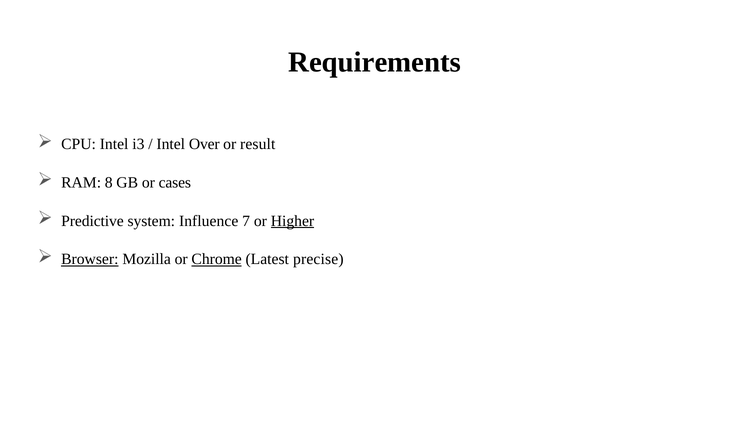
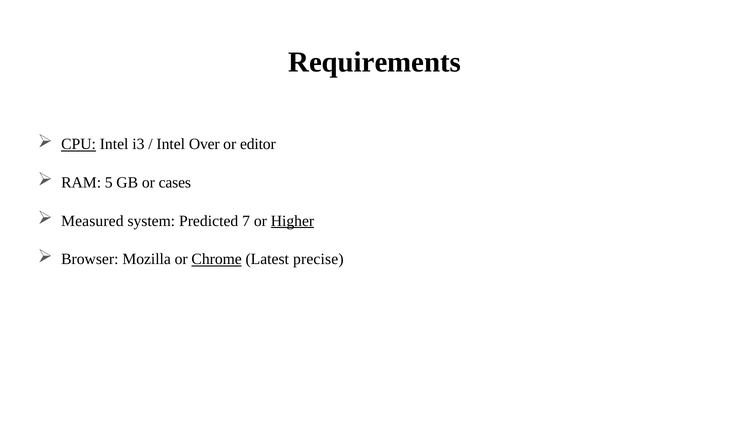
CPU underline: none -> present
result: result -> editor
8: 8 -> 5
Predictive: Predictive -> Measured
Influence: Influence -> Predicted
Browser underline: present -> none
